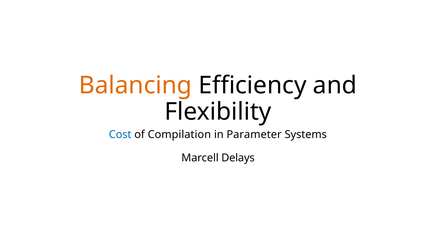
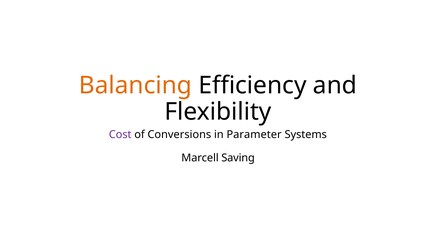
Cost colour: blue -> purple
Compilation: Compilation -> Conversions
Delays: Delays -> Saving
